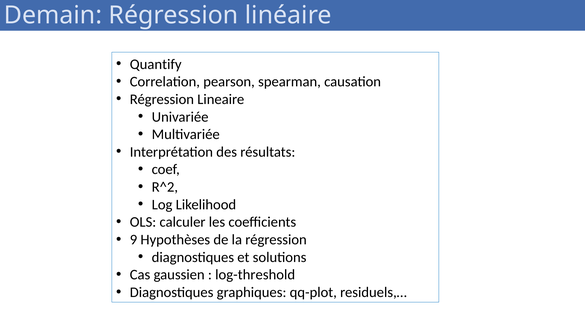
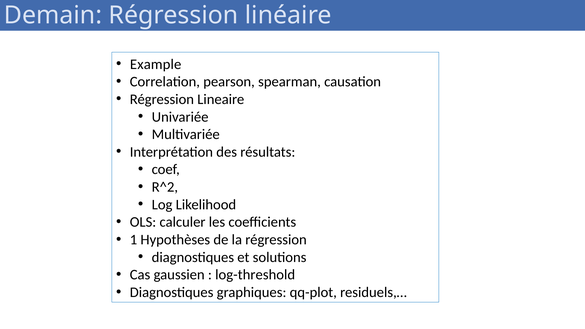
Quantify: Quantify -> Example
9: 9 -> 1
